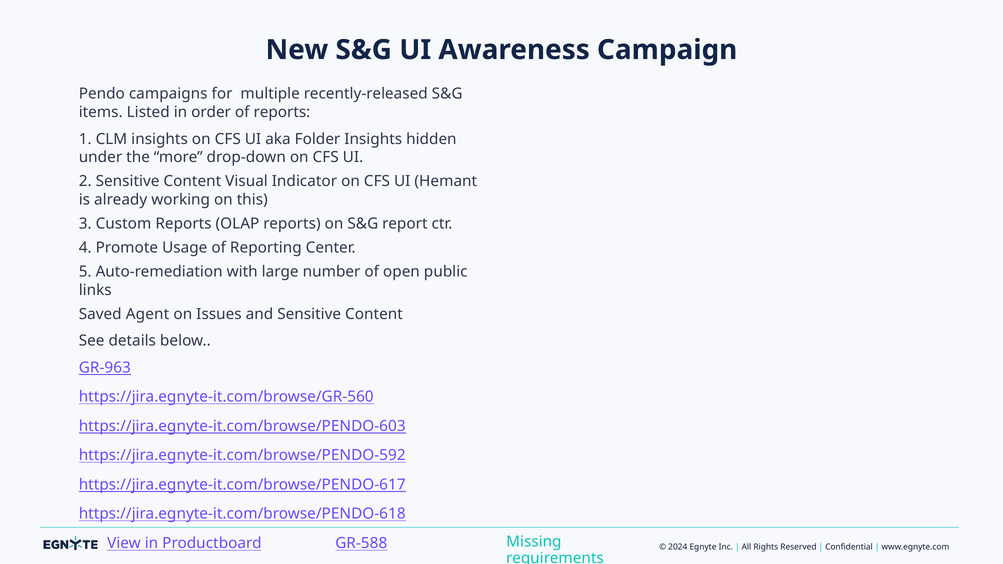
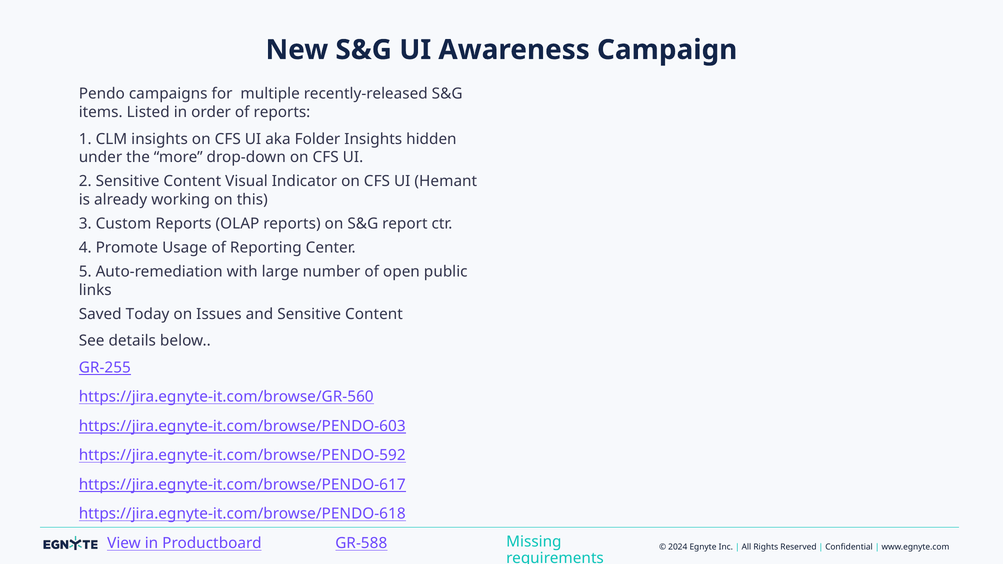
Agent: Agent -> Today
GR-963: GR-963 -> GR-255
